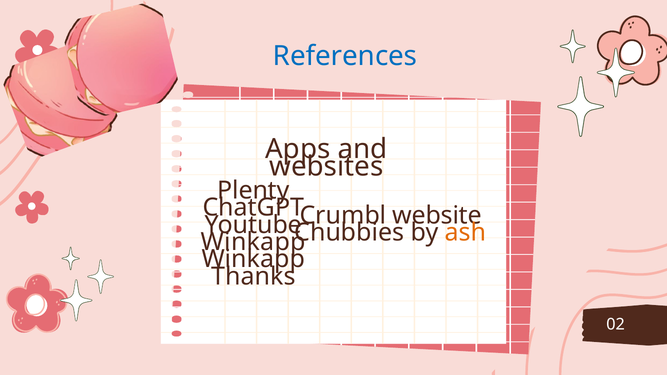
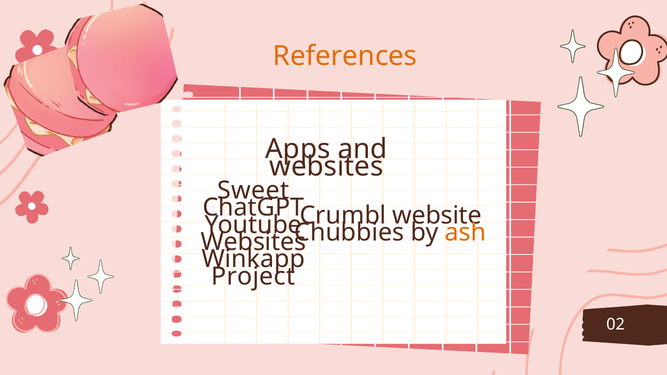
References colour: blue -> orange
Plenty: Plenty -> Sweet
Winkapp at (253, 242): Winkapp -> Websites
Thanks: Thanks -> Project
